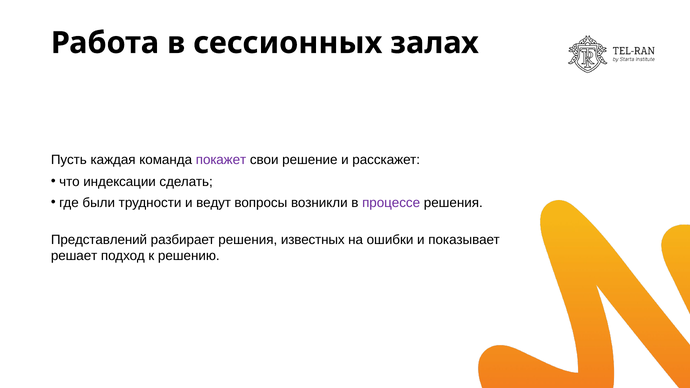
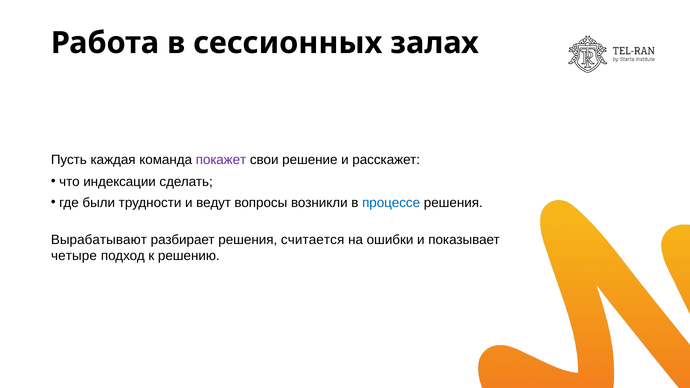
процессе colour: purple -> blue
Представлений: Представлений -> Вырабатывают
известных: известных -> считается
решает: решает -> четыре
